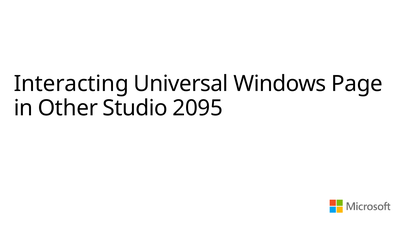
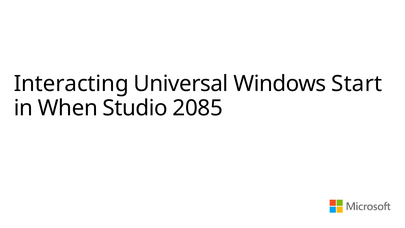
Page: Page -> Start
Other: Other -> When
2095: 2095 -> 2085
